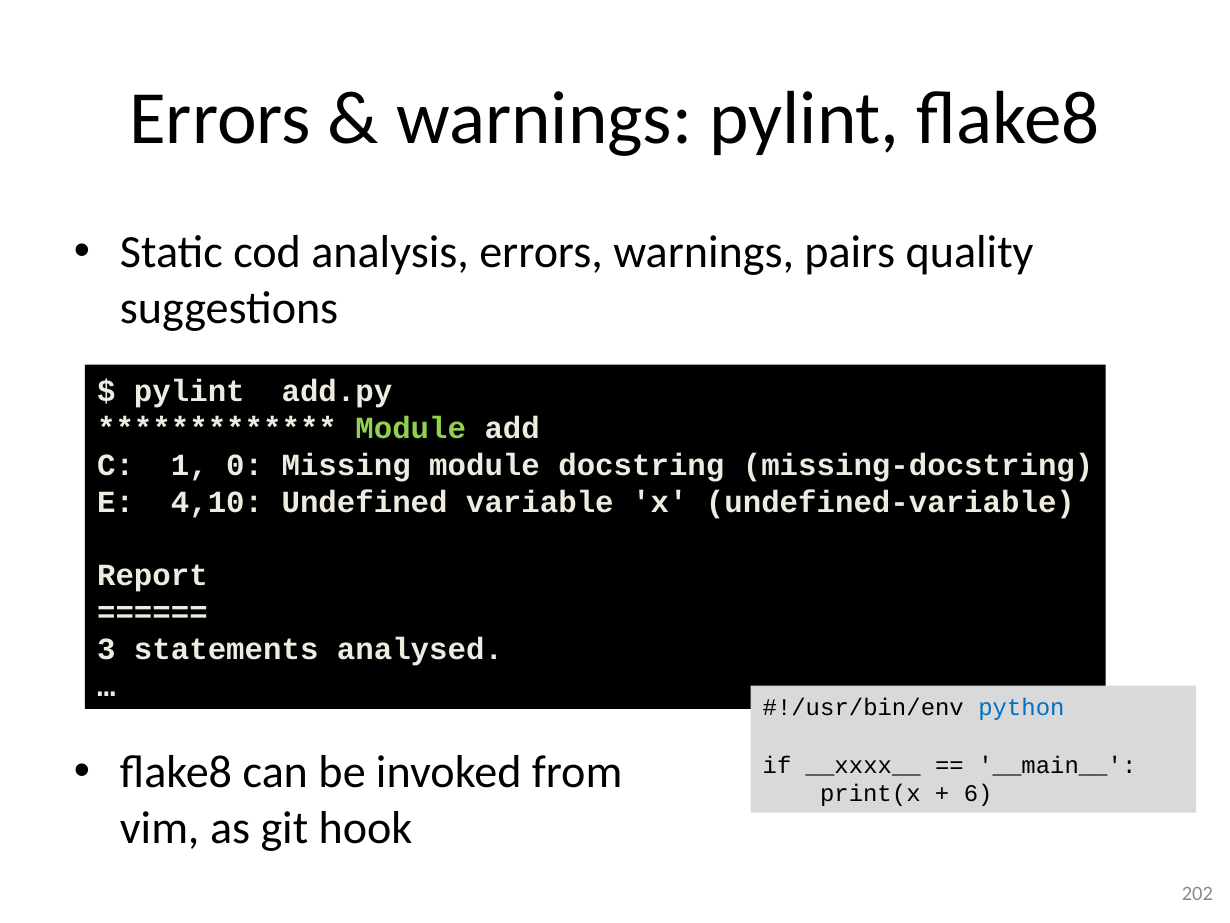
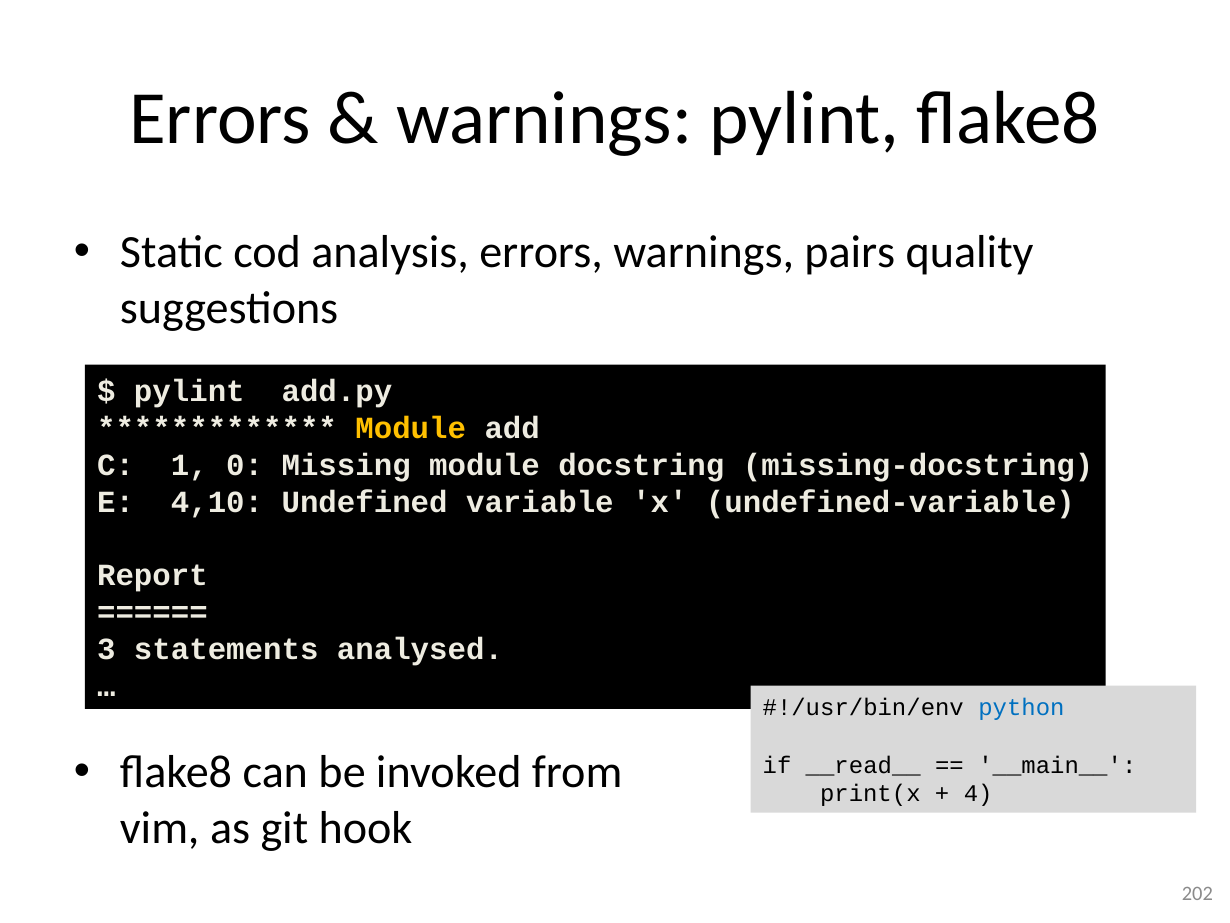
Module at (411, 428) colour: light green -> yellow
__xxxx__: __xxxx__ -> __read__
6: 6 -> 4
